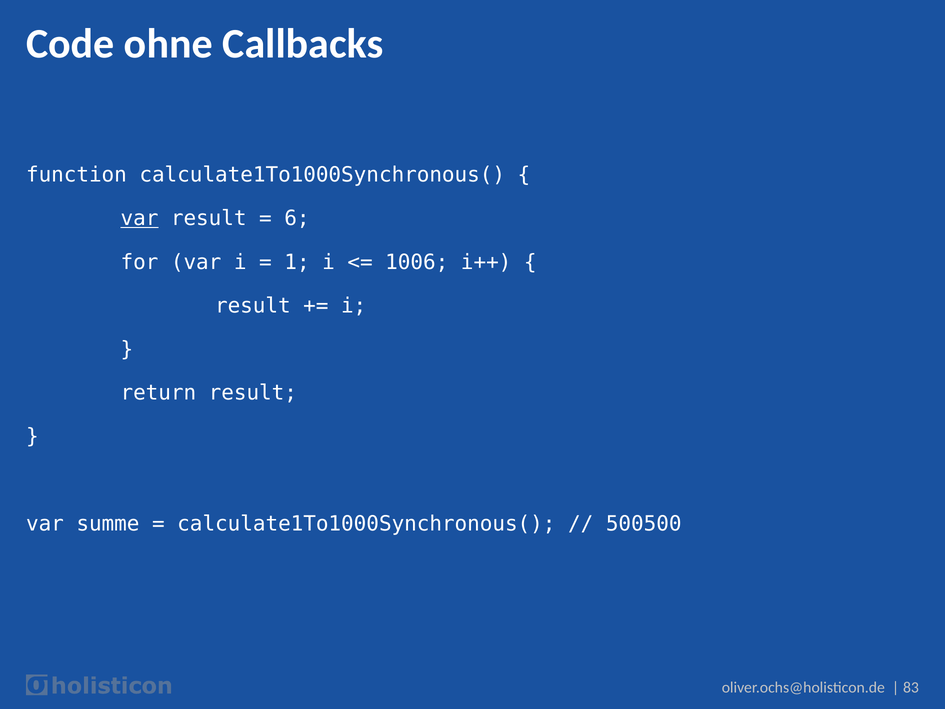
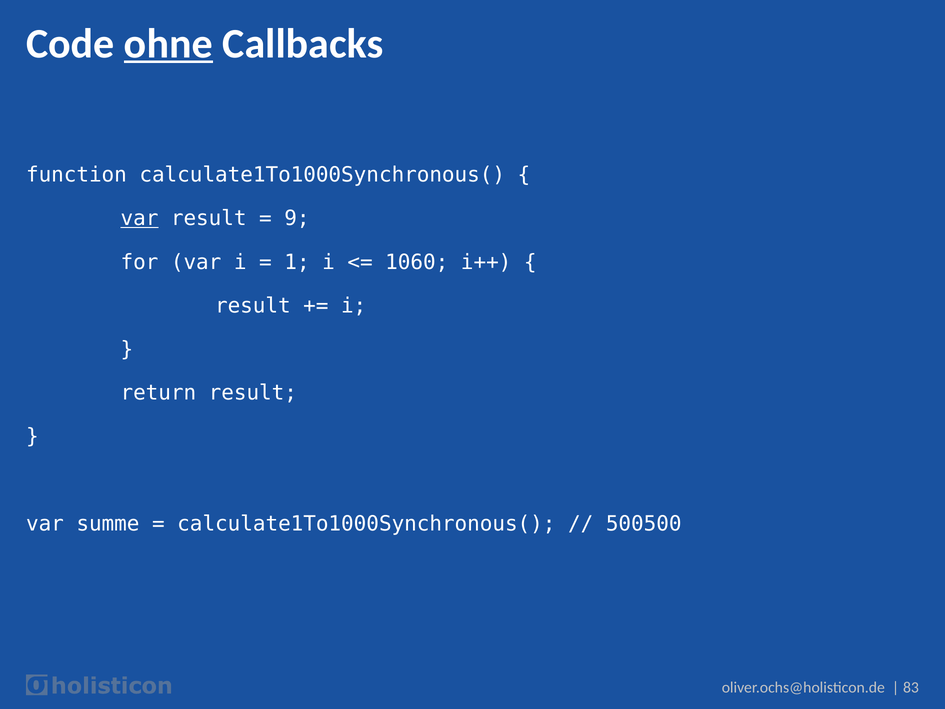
ohne underline: none -> present
6: 6 -> 9
1006: 1006 -> 1060
